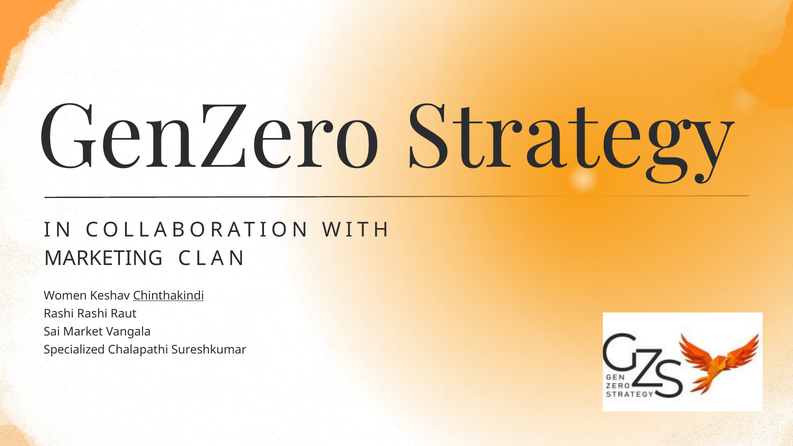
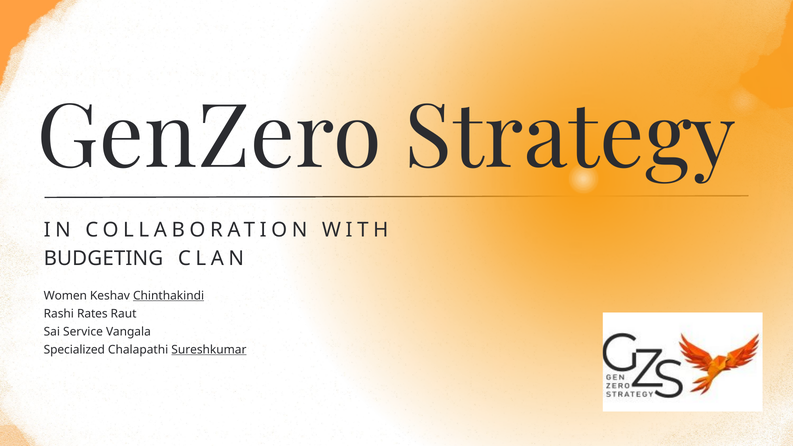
MARKETING: MARKETING -> BUDGETING
Rashi Rashi: Rashi -> Rates
Market: Market -> Service
Sureshkumar underline: none -> present
